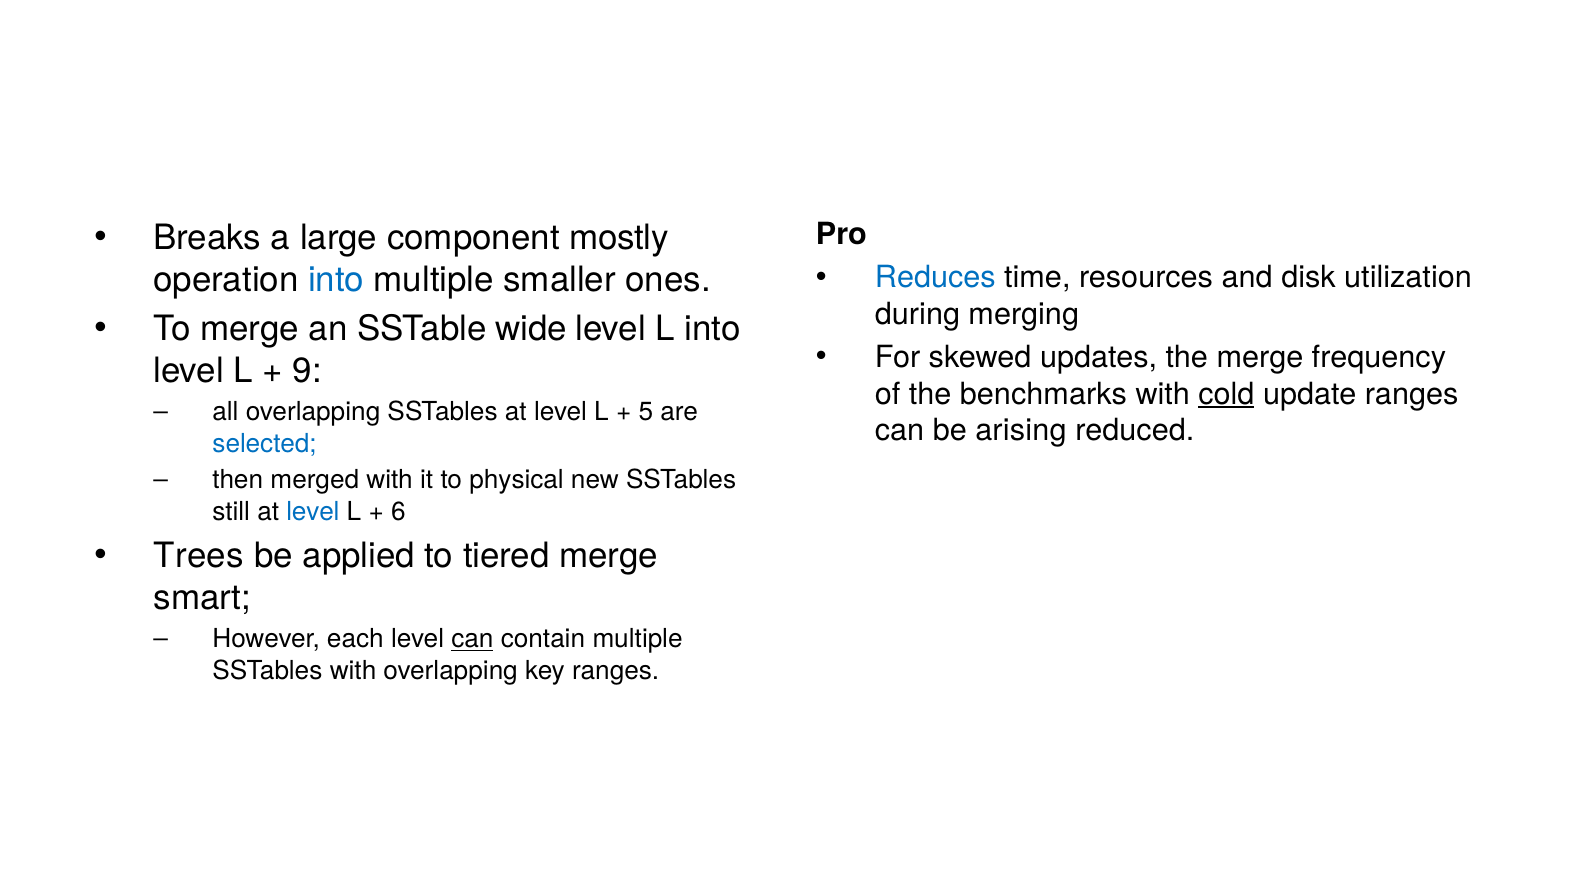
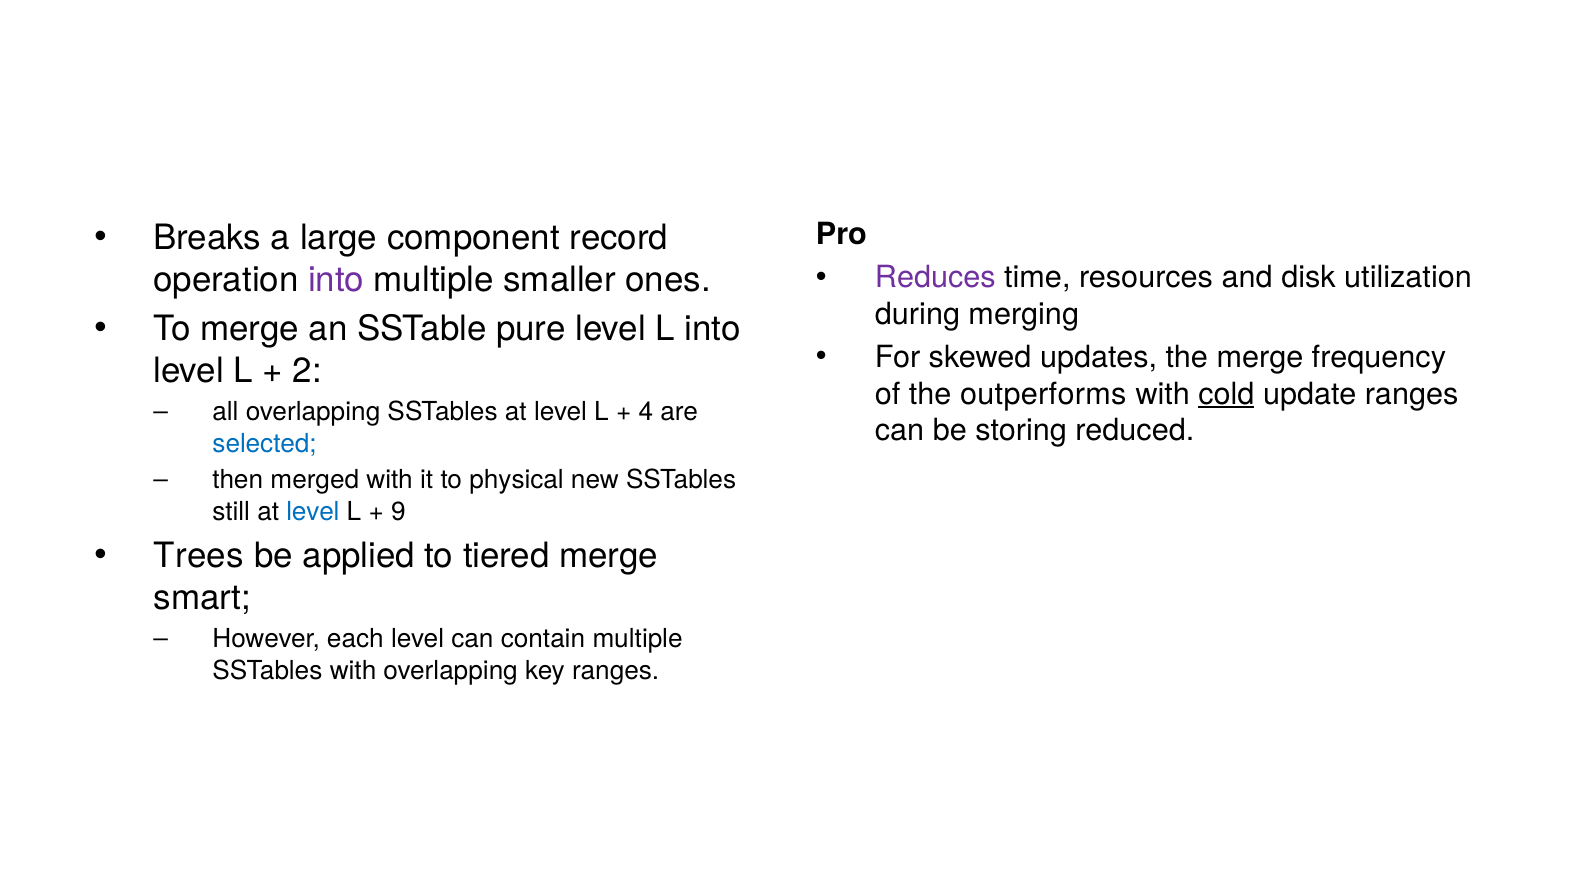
mostly: mostly -> record
Reduces colour: blue -> purple
into at (336, 280) colour: blue -> purple
wide: wide -> pure
9: 9 -> 2
benchmarks: benchmarks -> outperforms
5: 5 -> 4
arising: arising -> storing
6: 6 -> 9
can at (472, 639) underline: present -> none
